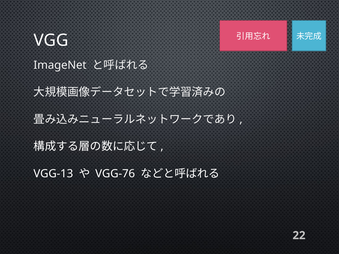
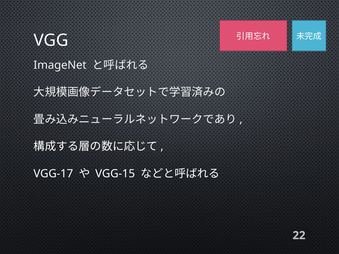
VGG-13: VGG-13 -> VGG-17
VGG-76: VGG-76 -> VGG-15
